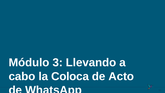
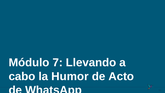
3: 3 -> 7
Coloca: Coloca -> Humor
